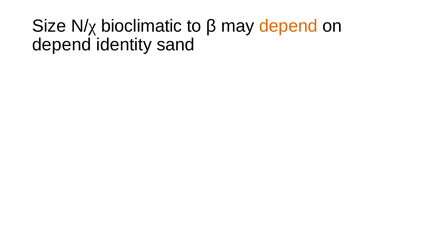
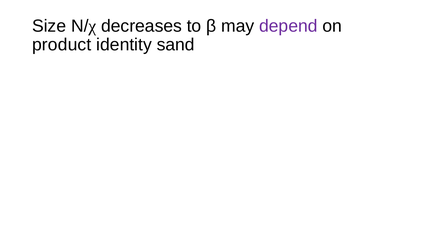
bioclimatic: bioclimatic -> decreases
depend at (288, 26) colour: orange -> purple
depend at (62, 45): depend -> product
